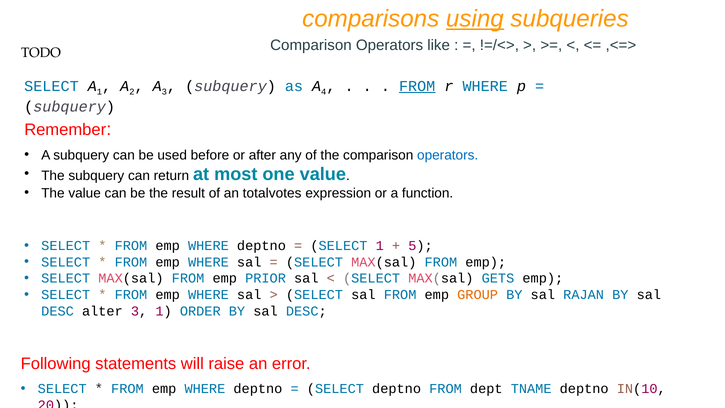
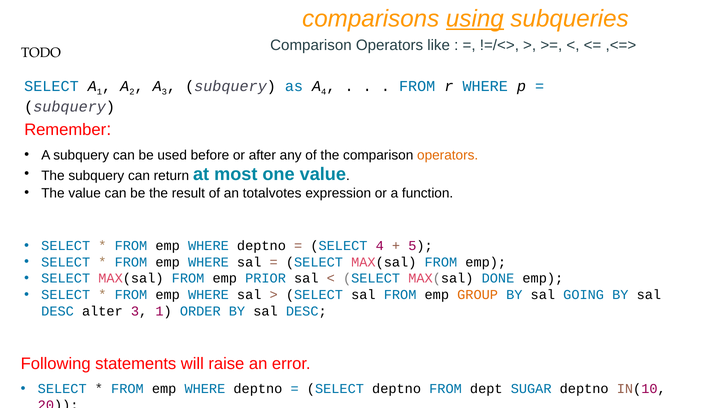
FROM at (417, 86) underline: present -> none
operators at (448, 155) colour: blue -> orange
SELECT 1: 1 -> 4
GETS: GETS -> DONE
RAJAN: RAJAN -> GOING
TNAME: TNAME -> SUGAR
